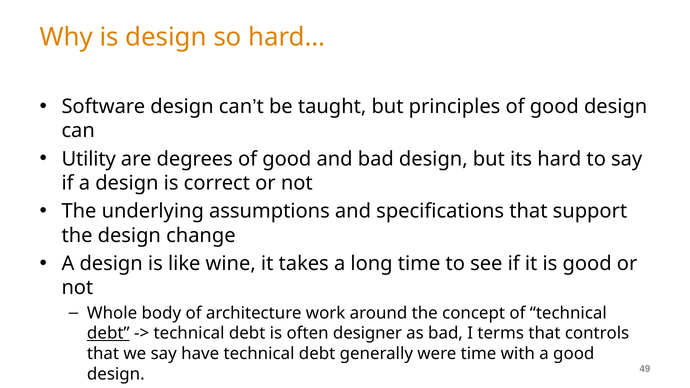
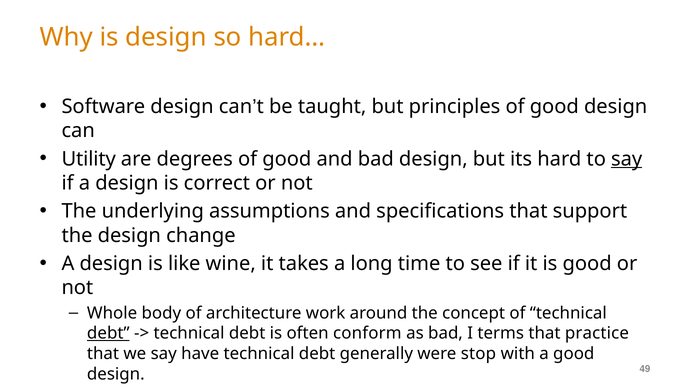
say at (627, 159) underline: none -> present
designer: designer -> conform
controls: controls -> practice
were time: time -> stop
